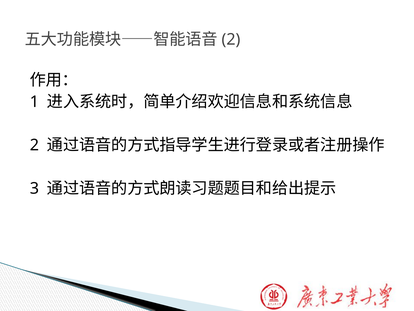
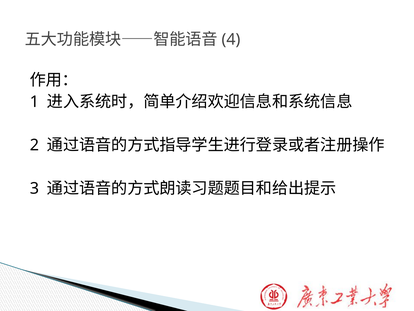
2 at (231, 39): 2 -> 4
